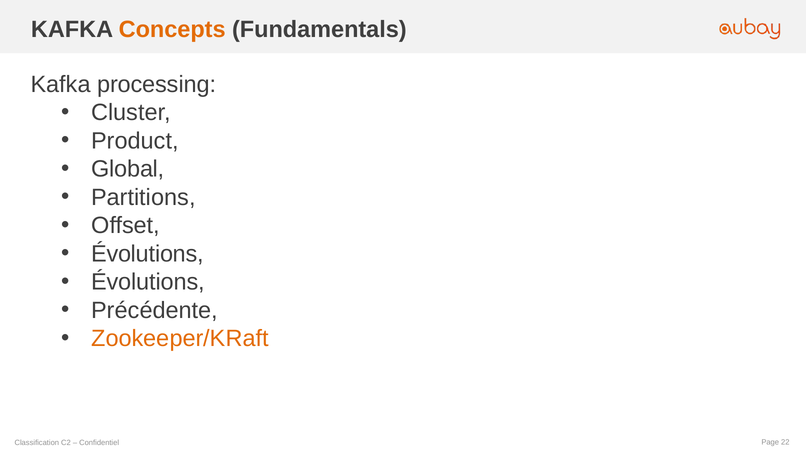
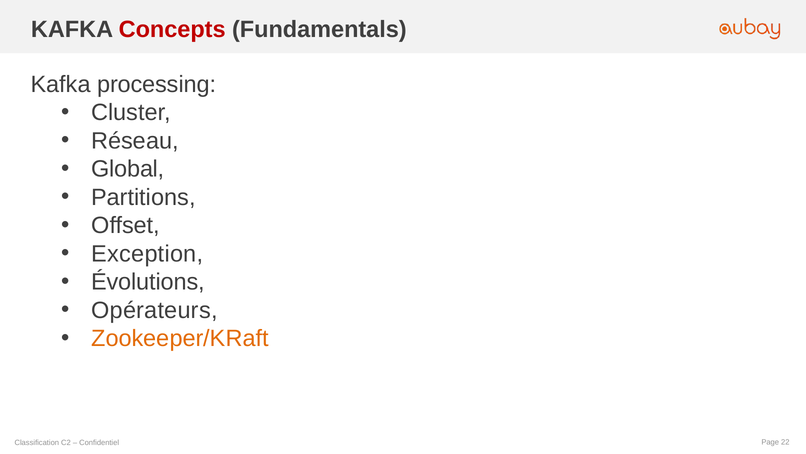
Concepts colour: orange -> red
Product: Product -> Réseau
Évolutions at (147, 254): Évolutions -> Exception
Précédente: Précédente -> Opérateurs
